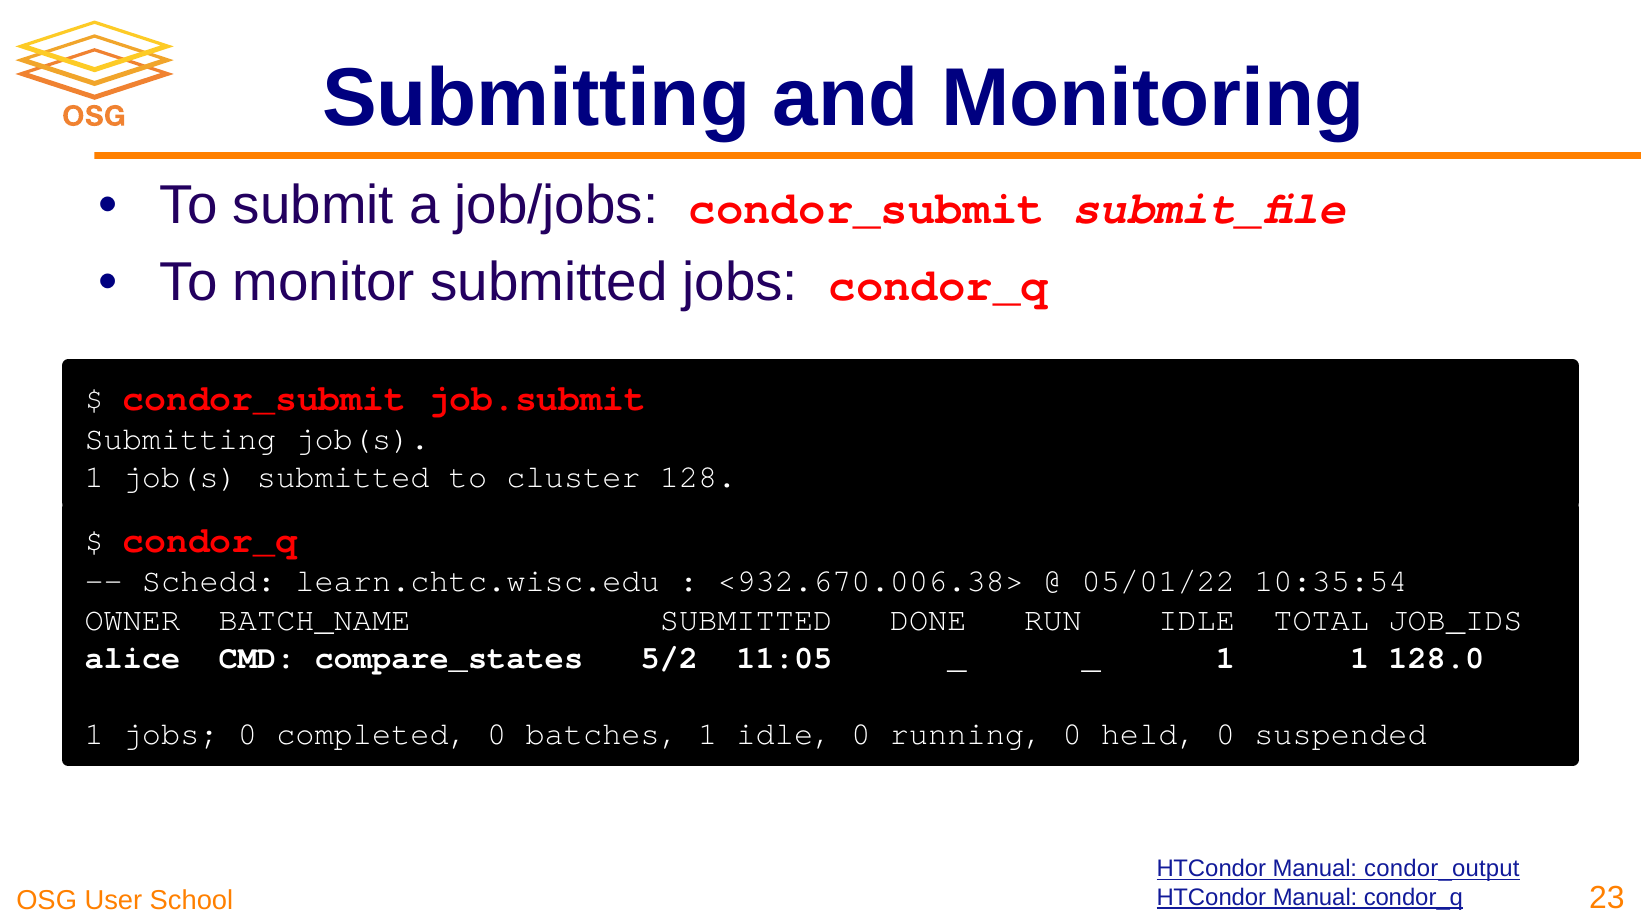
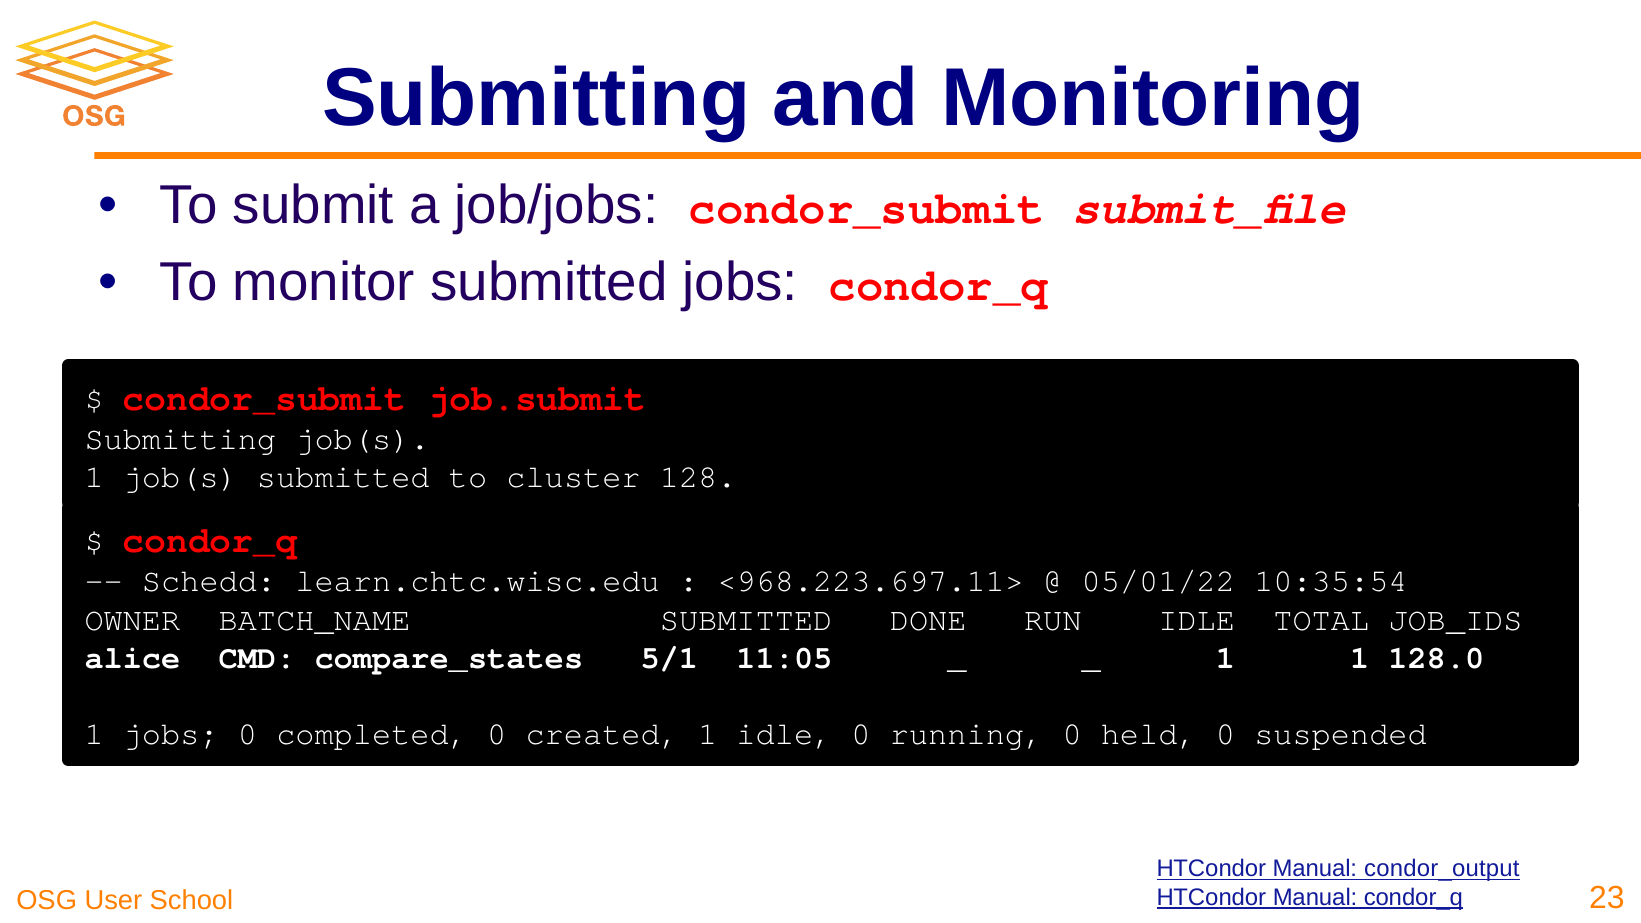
<932.670.006.38>: <932.670.006.38> -> <968.223.697.11>
5/2: 5/2 -> 5/1
batches: batches -> created
